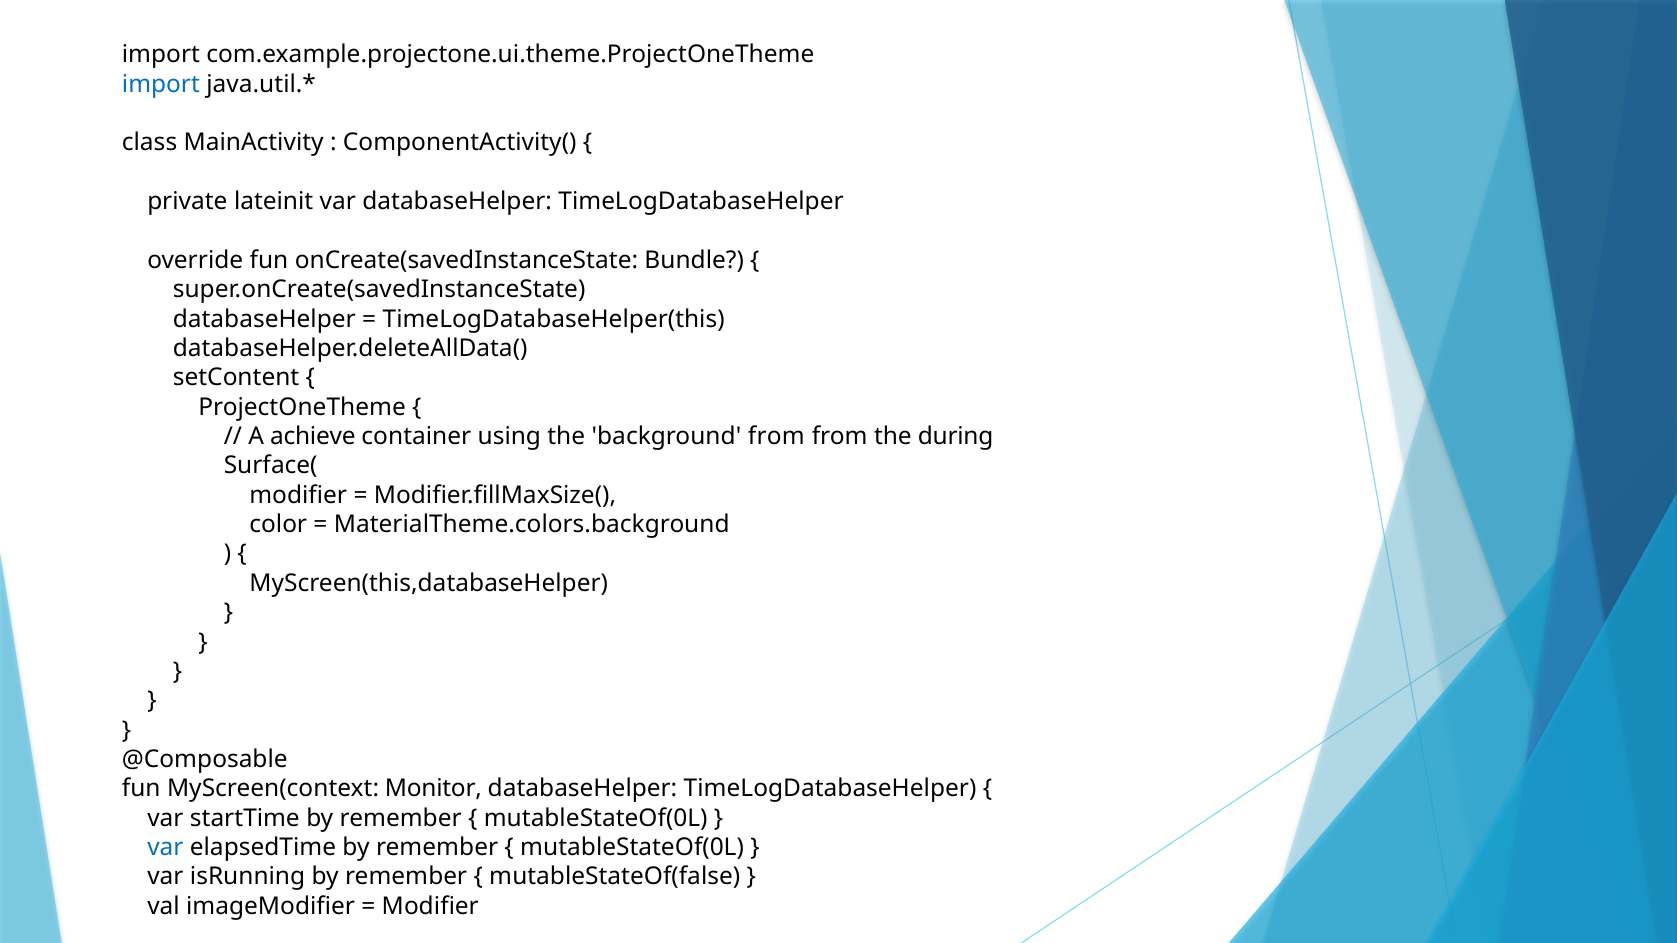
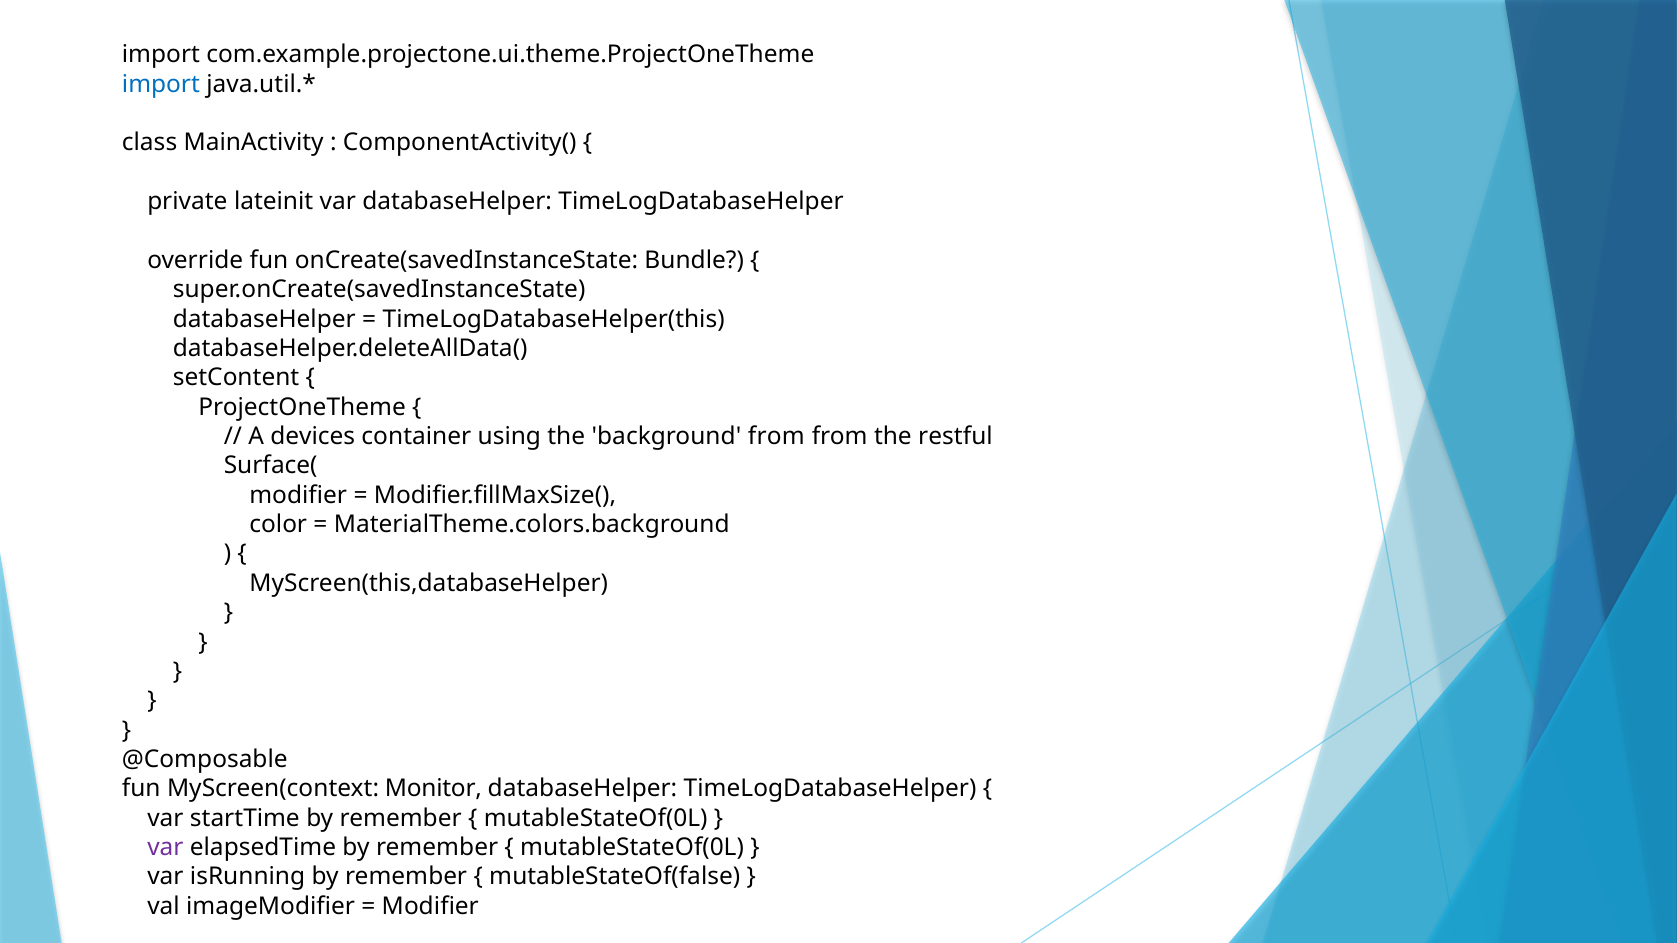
achieve: achieve -> devices
during: during -> restful
var at (165, 848) colour: blue -> purple
